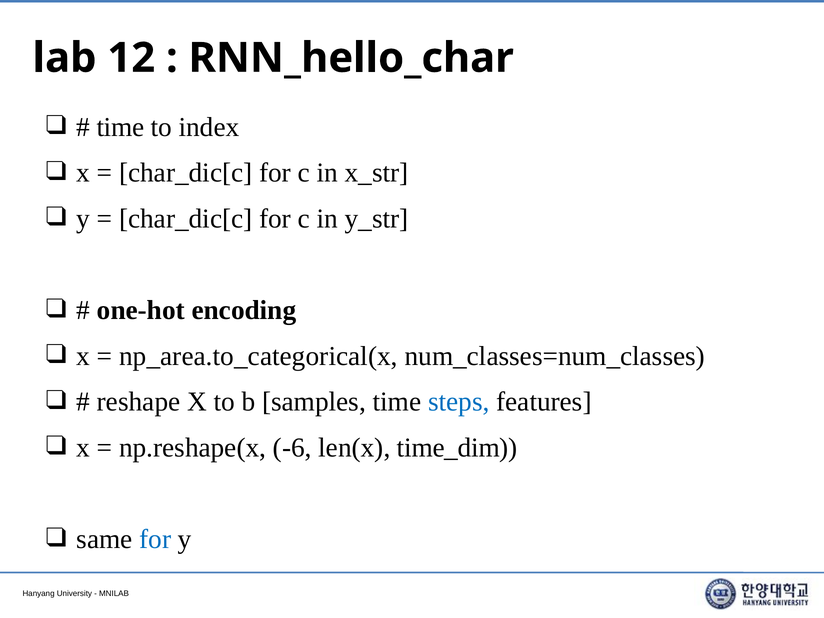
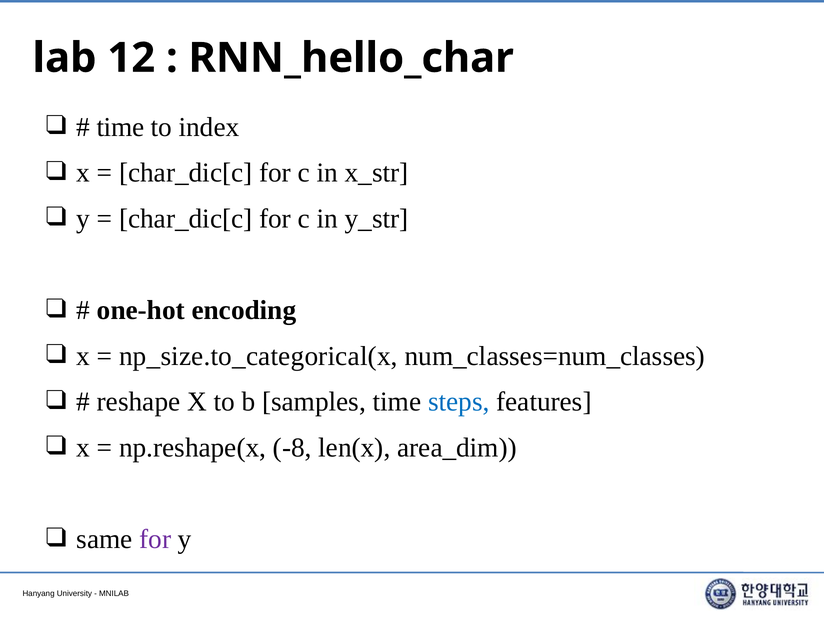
np_area.to_categorical(x: np_area.to_categorical(x -> np_size.to_categorical(x
-6: -6 -> -8
time_dim: time_dim -> area_dim
for at (155, 539) colour: blue -> purple
